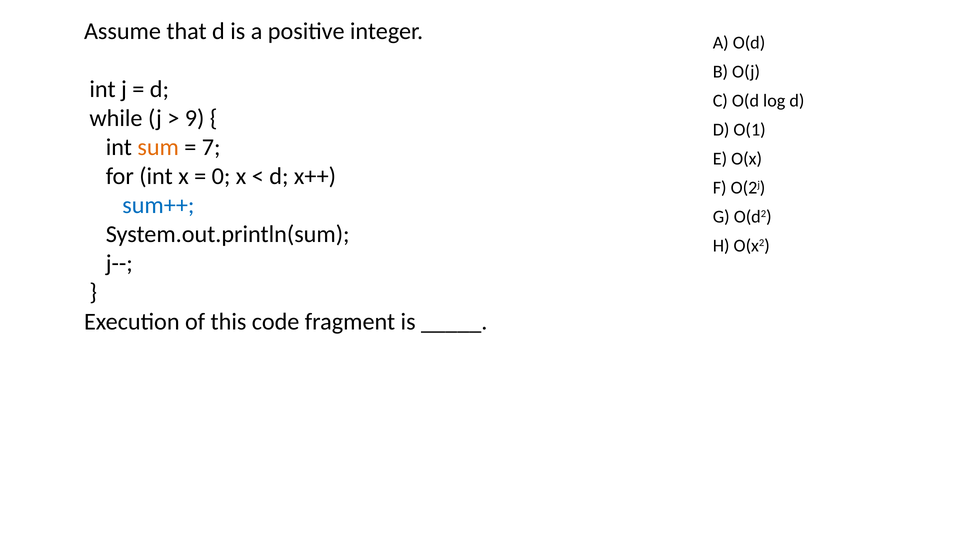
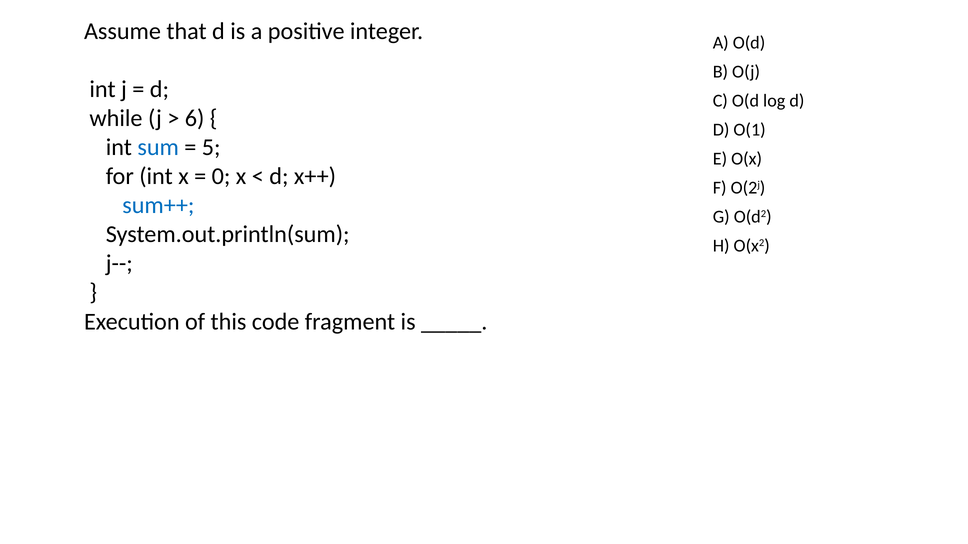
9: 9 -> 6
sum colour: orange -> blue
7: 7 -> 5
